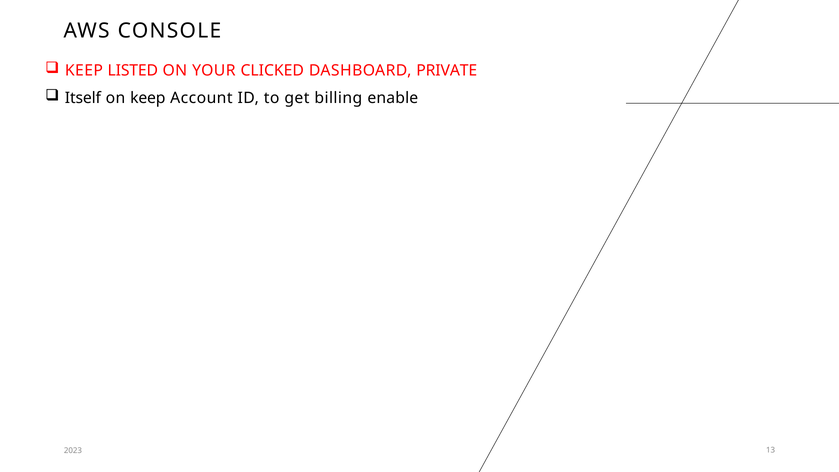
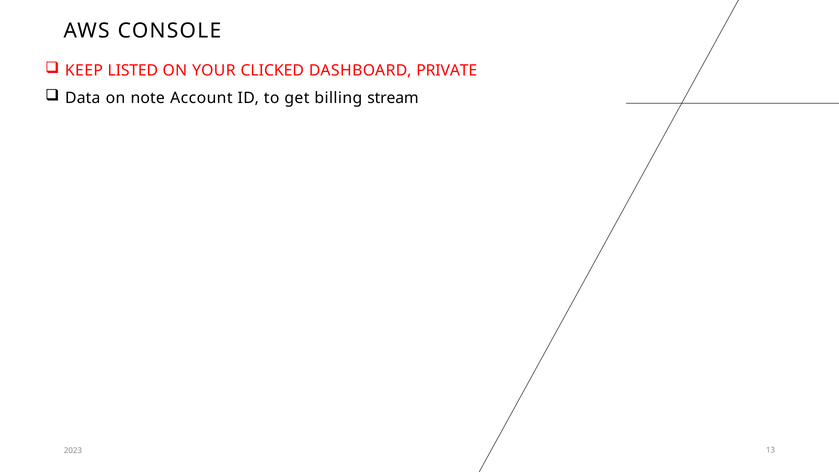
Itself: Itself -> Data
on keep: keep -> note
enable: enable -> stream
